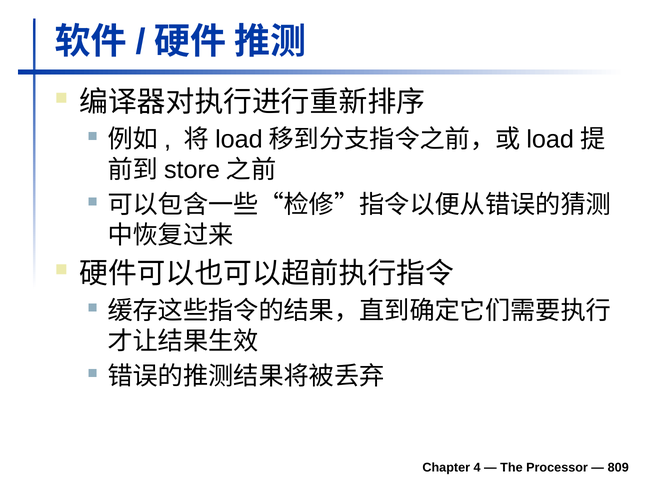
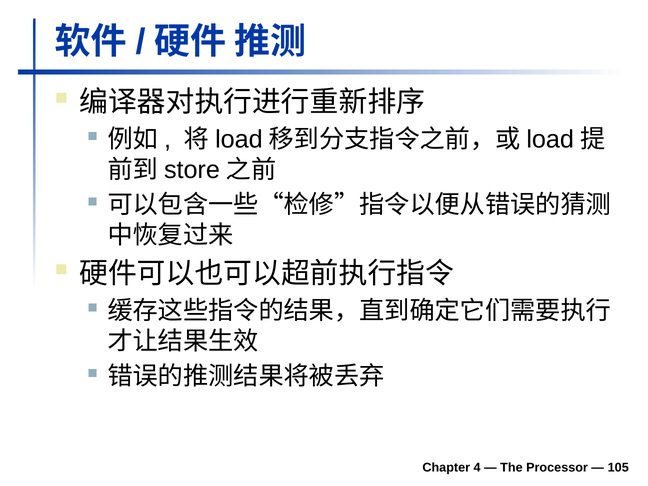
809: 809 -> 105
